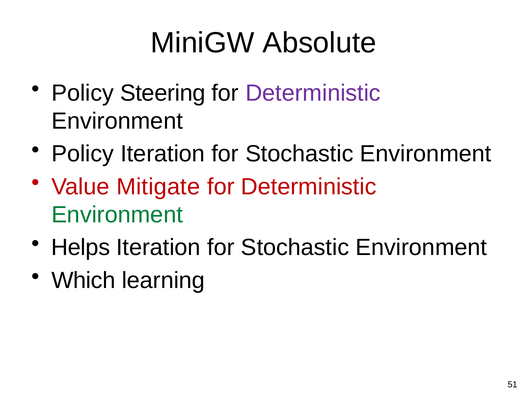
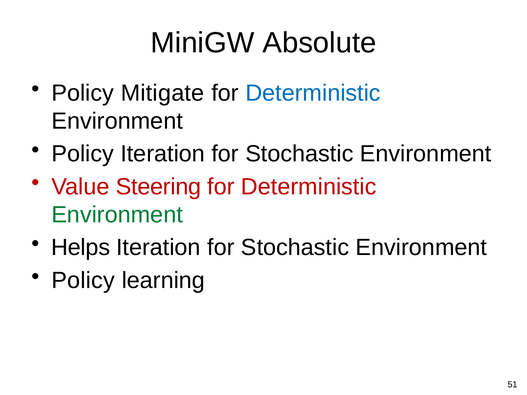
Steering: Steering -> Mitigate
Deterministic at (313, 93) colour: purple -> blue
Mitigate: Mitigate -> Steering
Which at (83, 281): Which -> Policy
